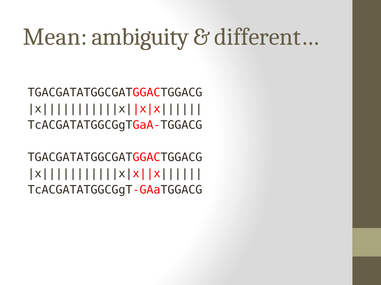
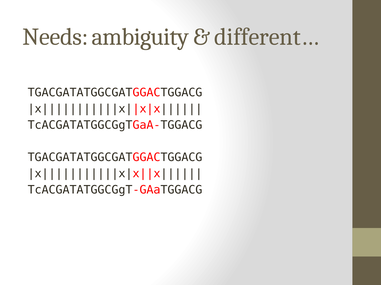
Mean: Mean -> Needs
